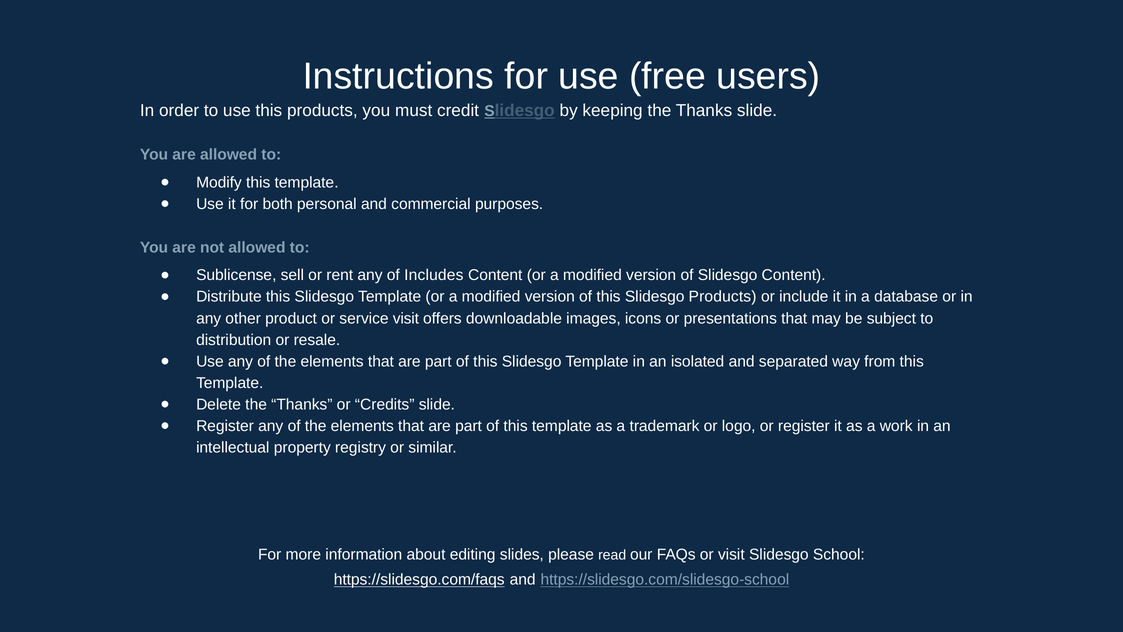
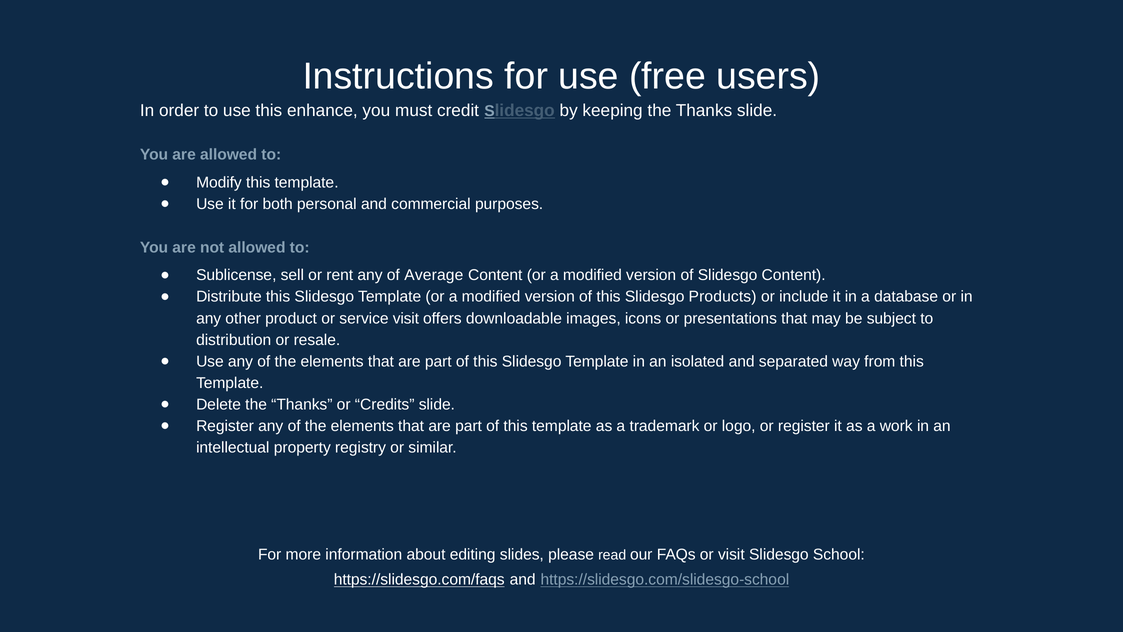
this products: products -> enhance
Includes: Includes -> Average
